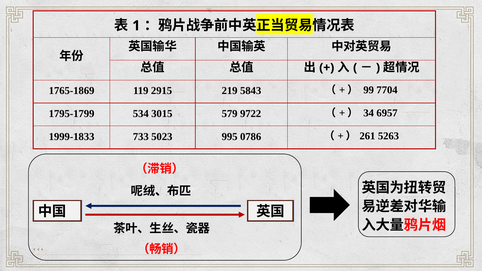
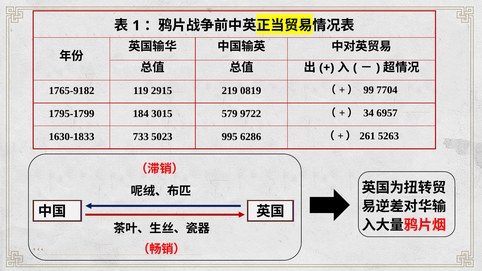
1765-1869: 1765-1869 -> 1765-9182
5843: 5843 -> 0819
534: 534 -> 184
1999-1833: 1999-1833 -> 1630-1833
0786: 0786 -> 6286
